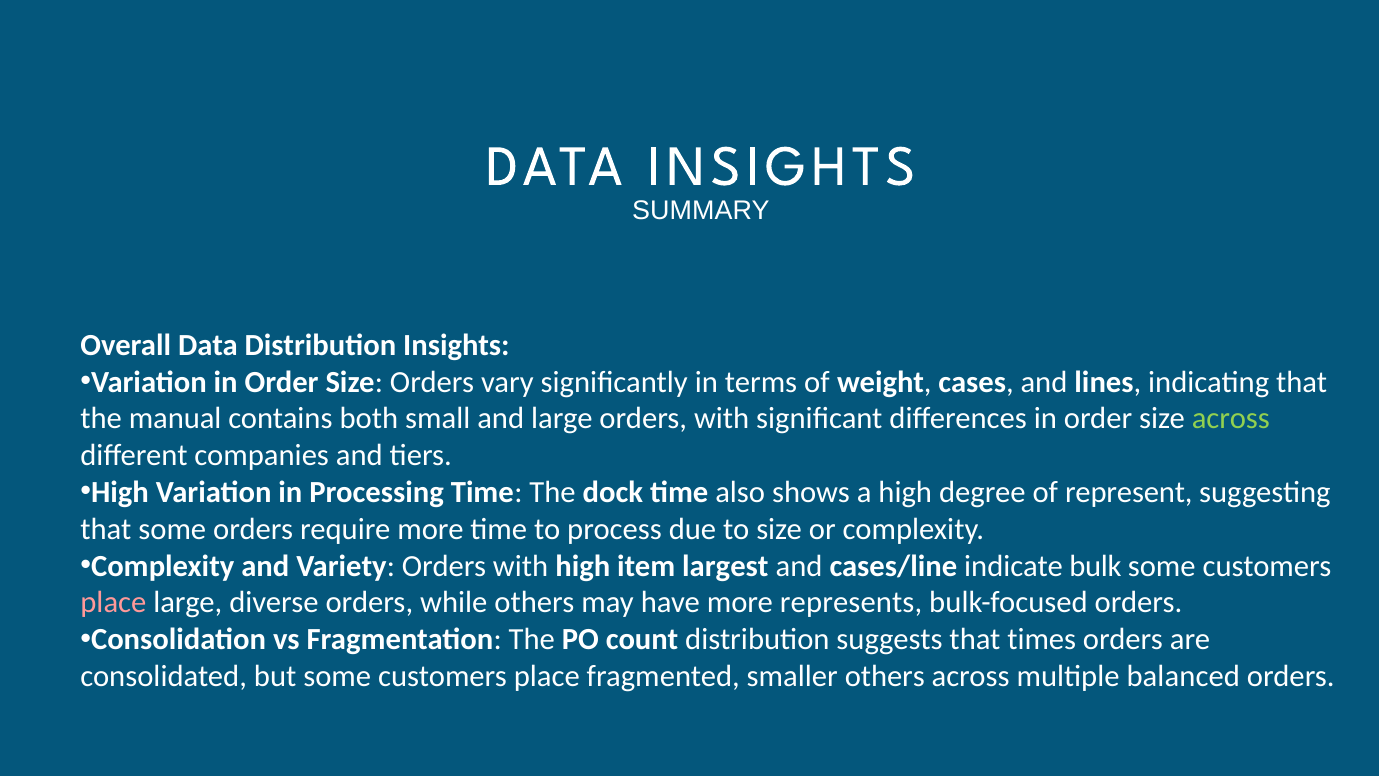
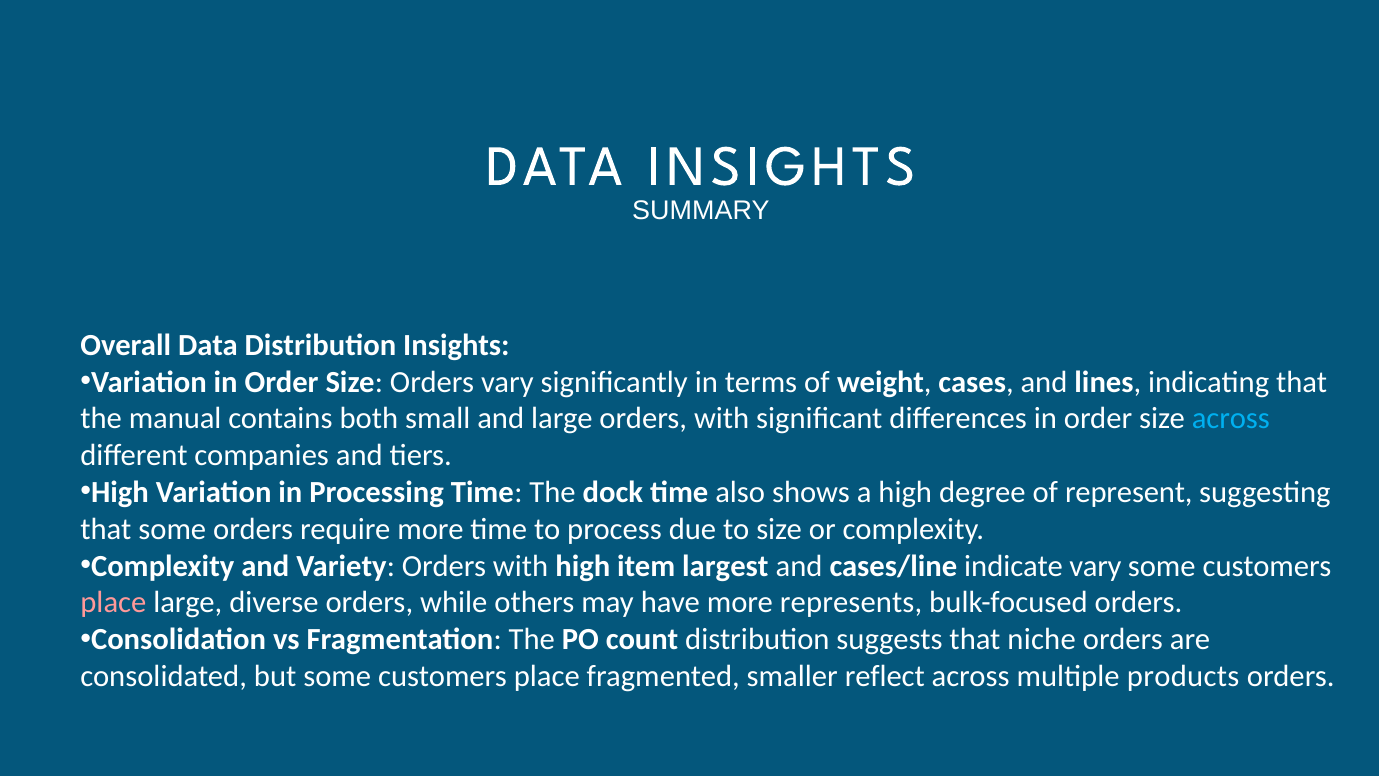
across at (1231, 419) colour: light green -> light blue
indicate bulk: bulk -> vary
times: times -> niche
smaller others: others -> reflect
balanced: balanced -> products
